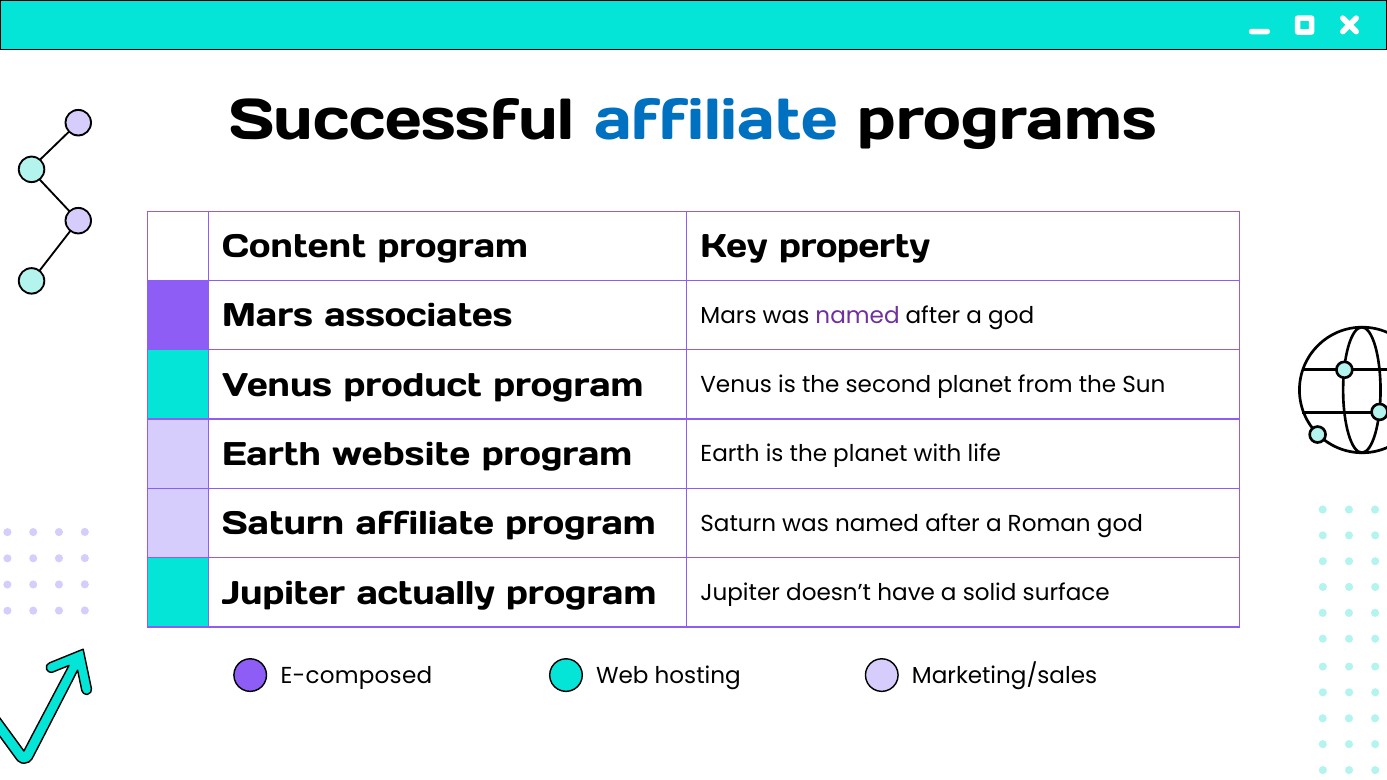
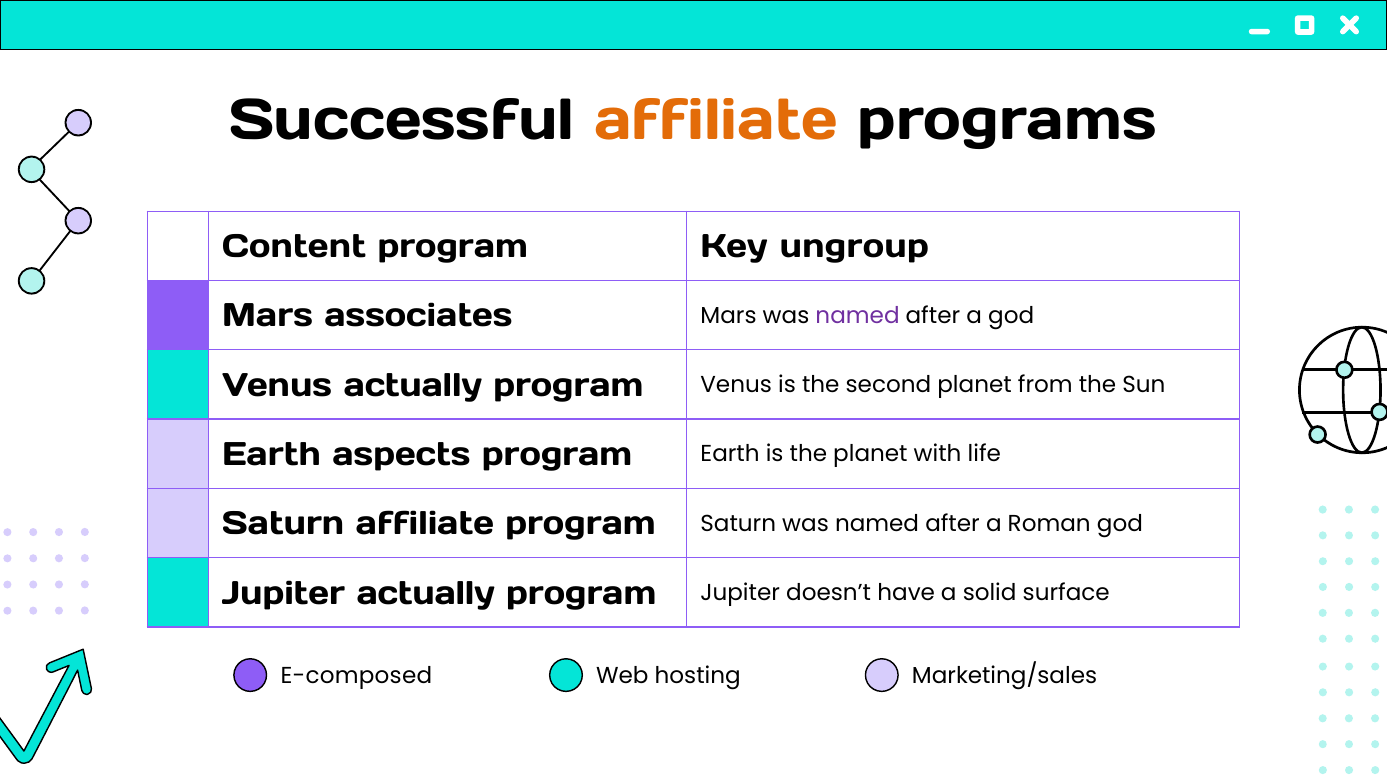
affiliate at (716, 120) colour: blue -> orange
property: property -> ungroup
Venus product: product -> actually
website: website -> aspects
